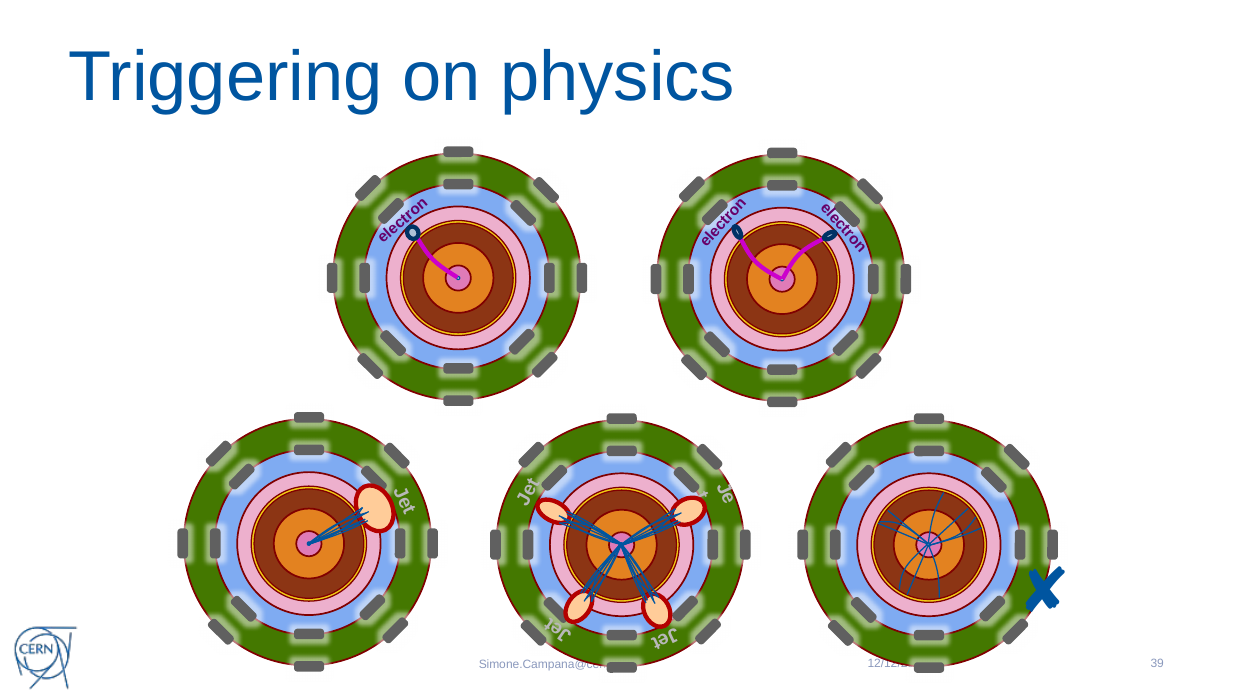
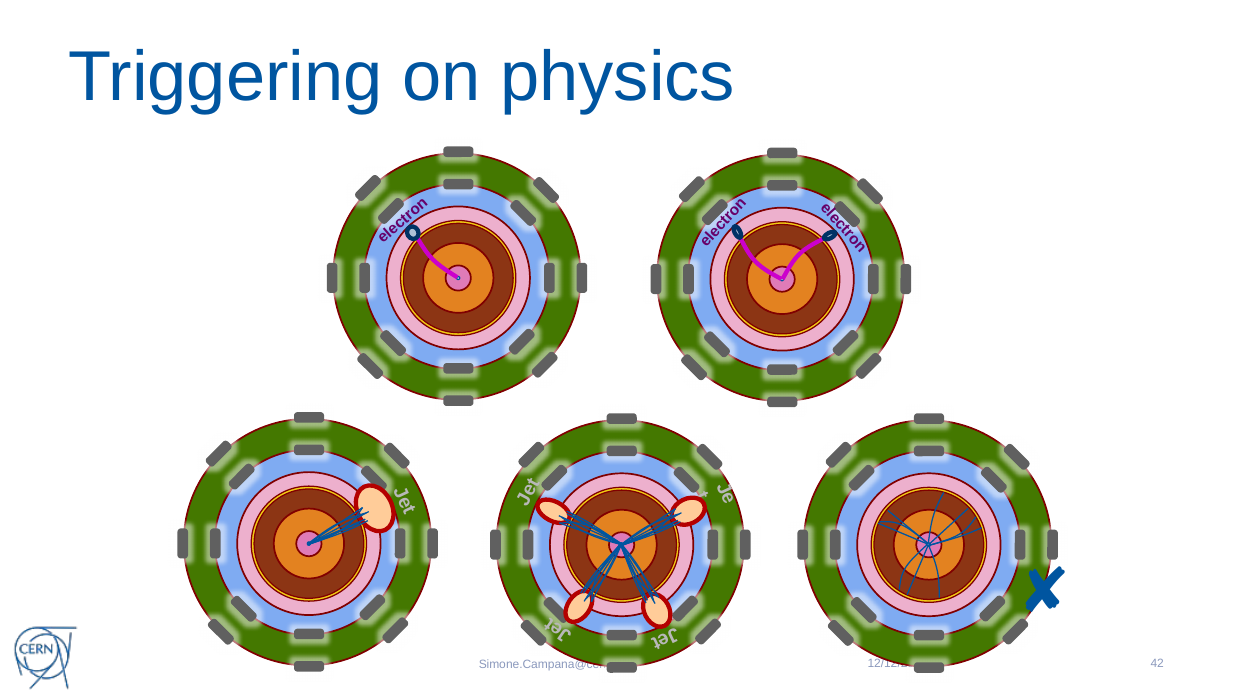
39: 39 -> 42
